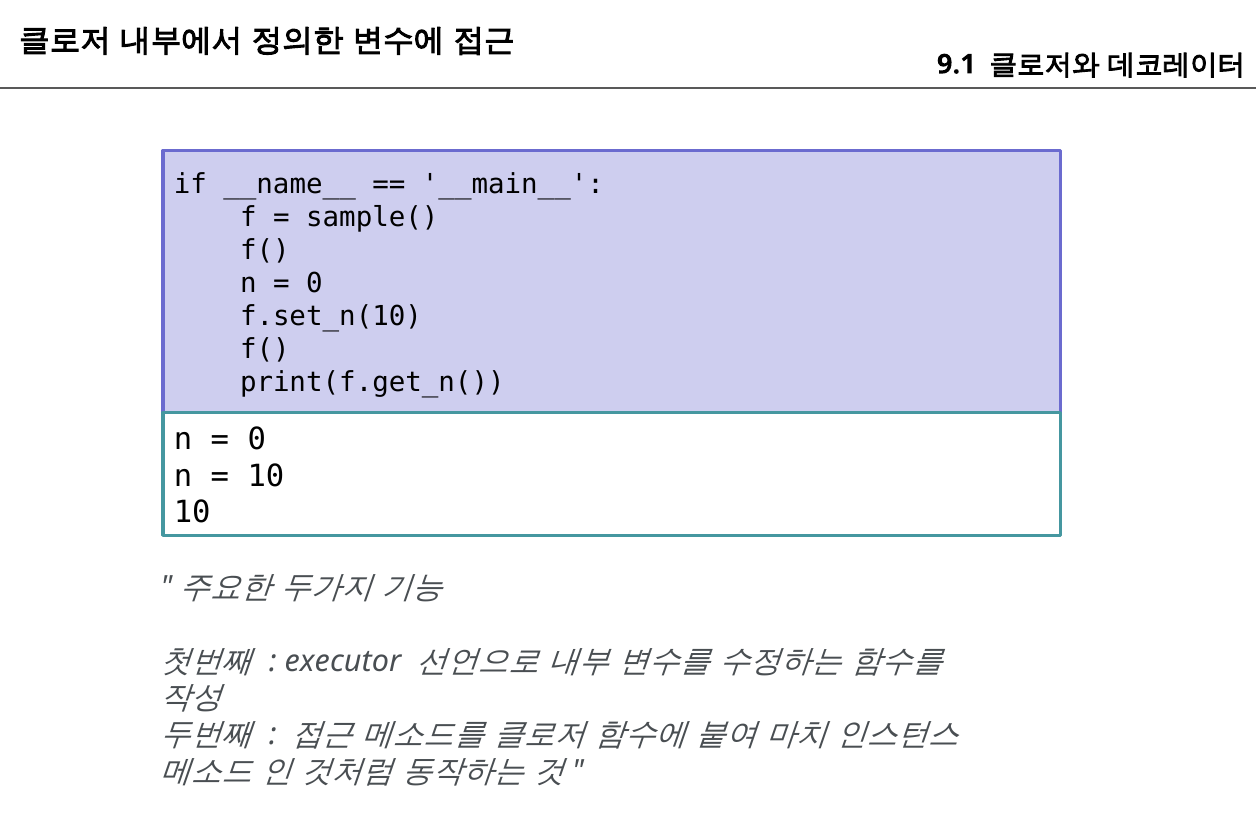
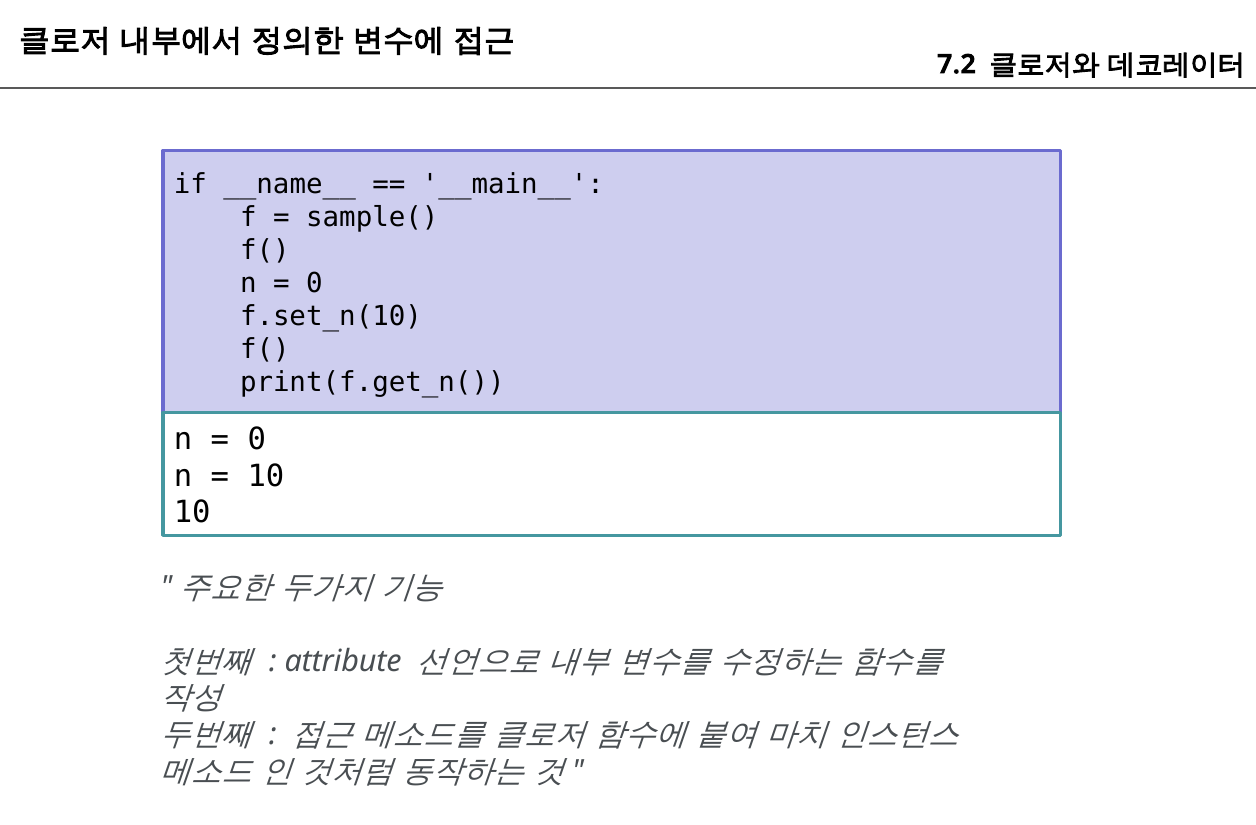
9.1: 9.1 -> 7.2
executor: executor -> attribute
